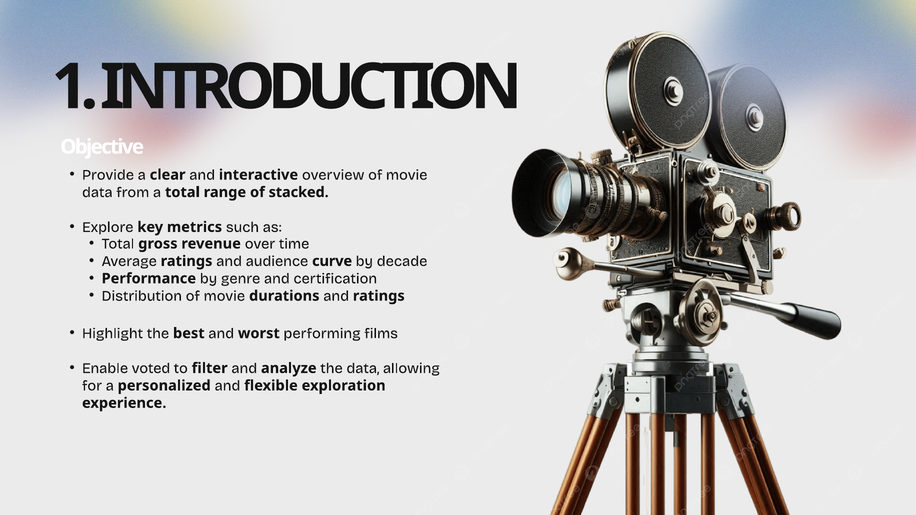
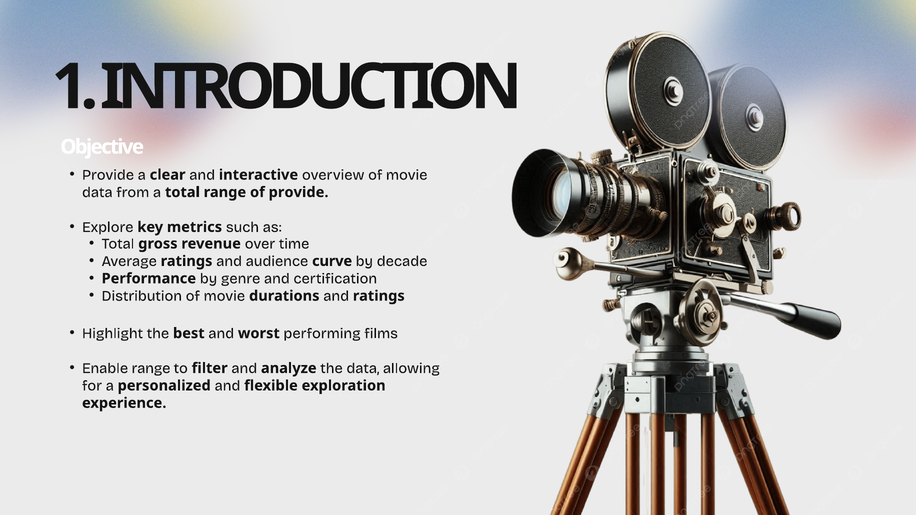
of stacked: stacked -> provide
Enable voted: voted -> range
